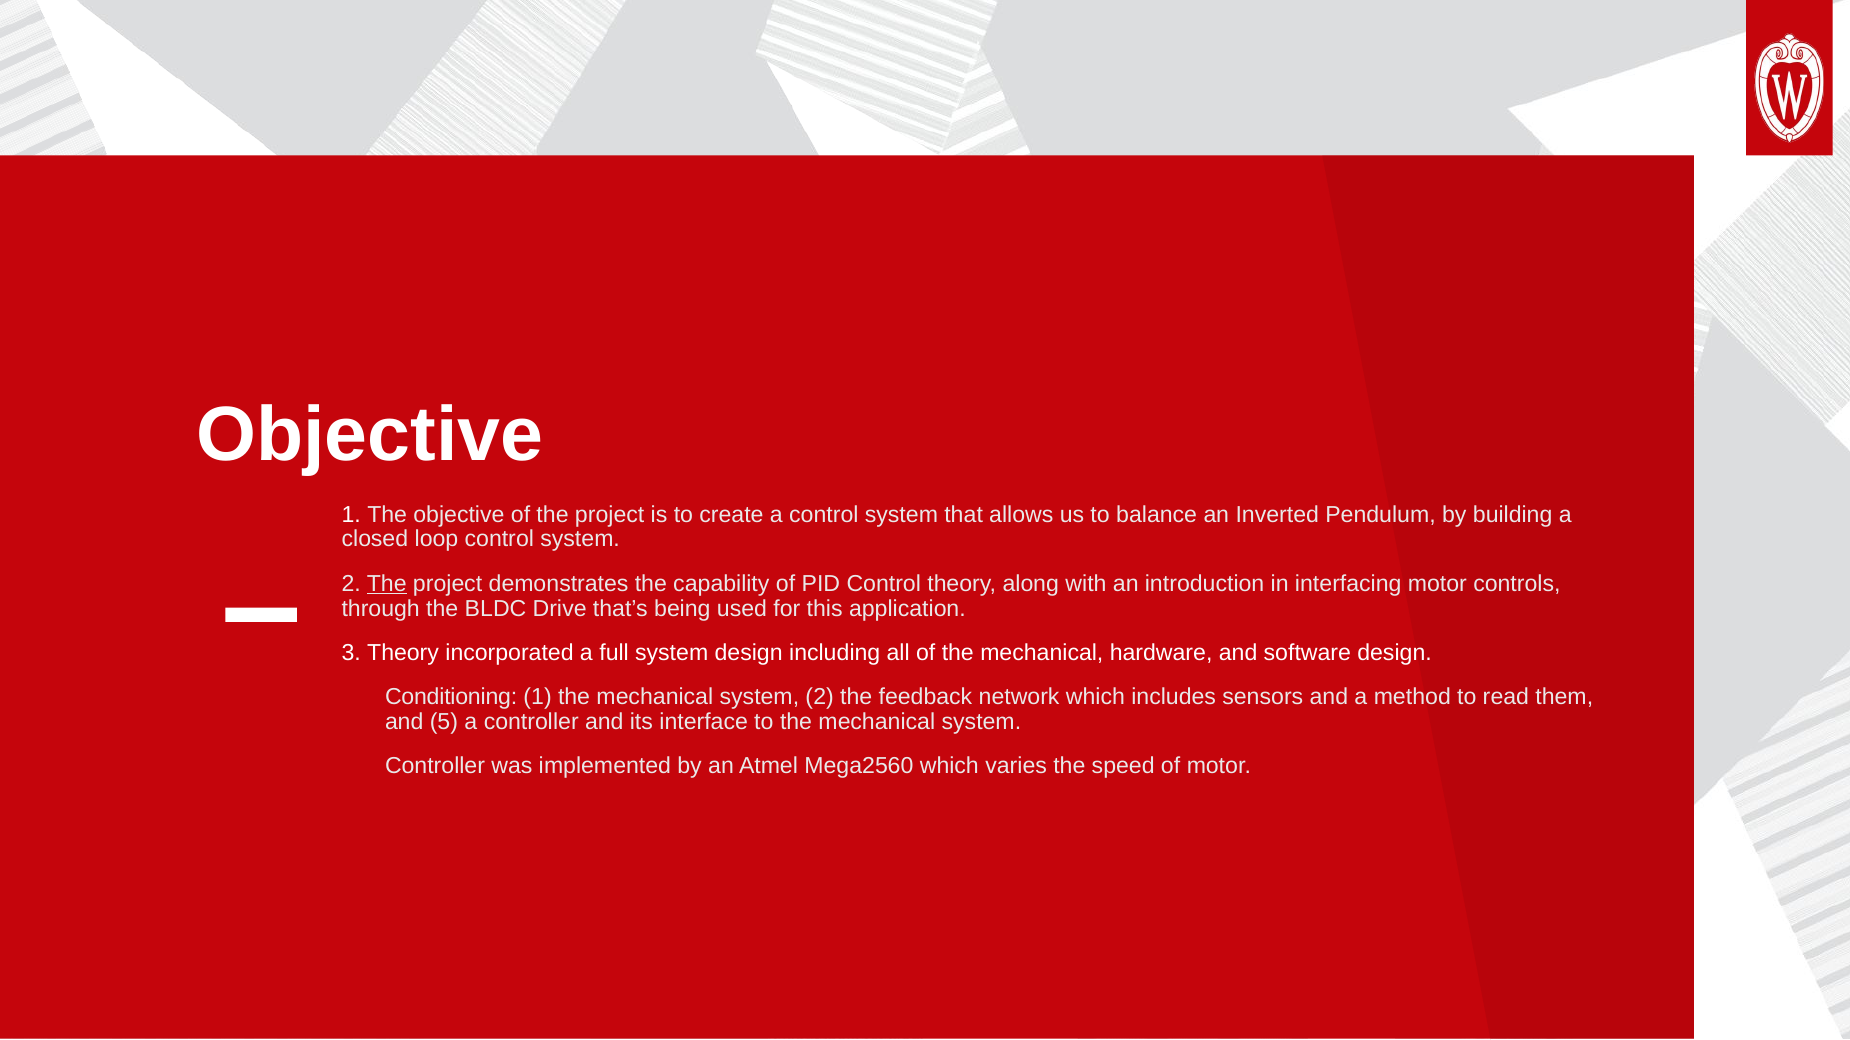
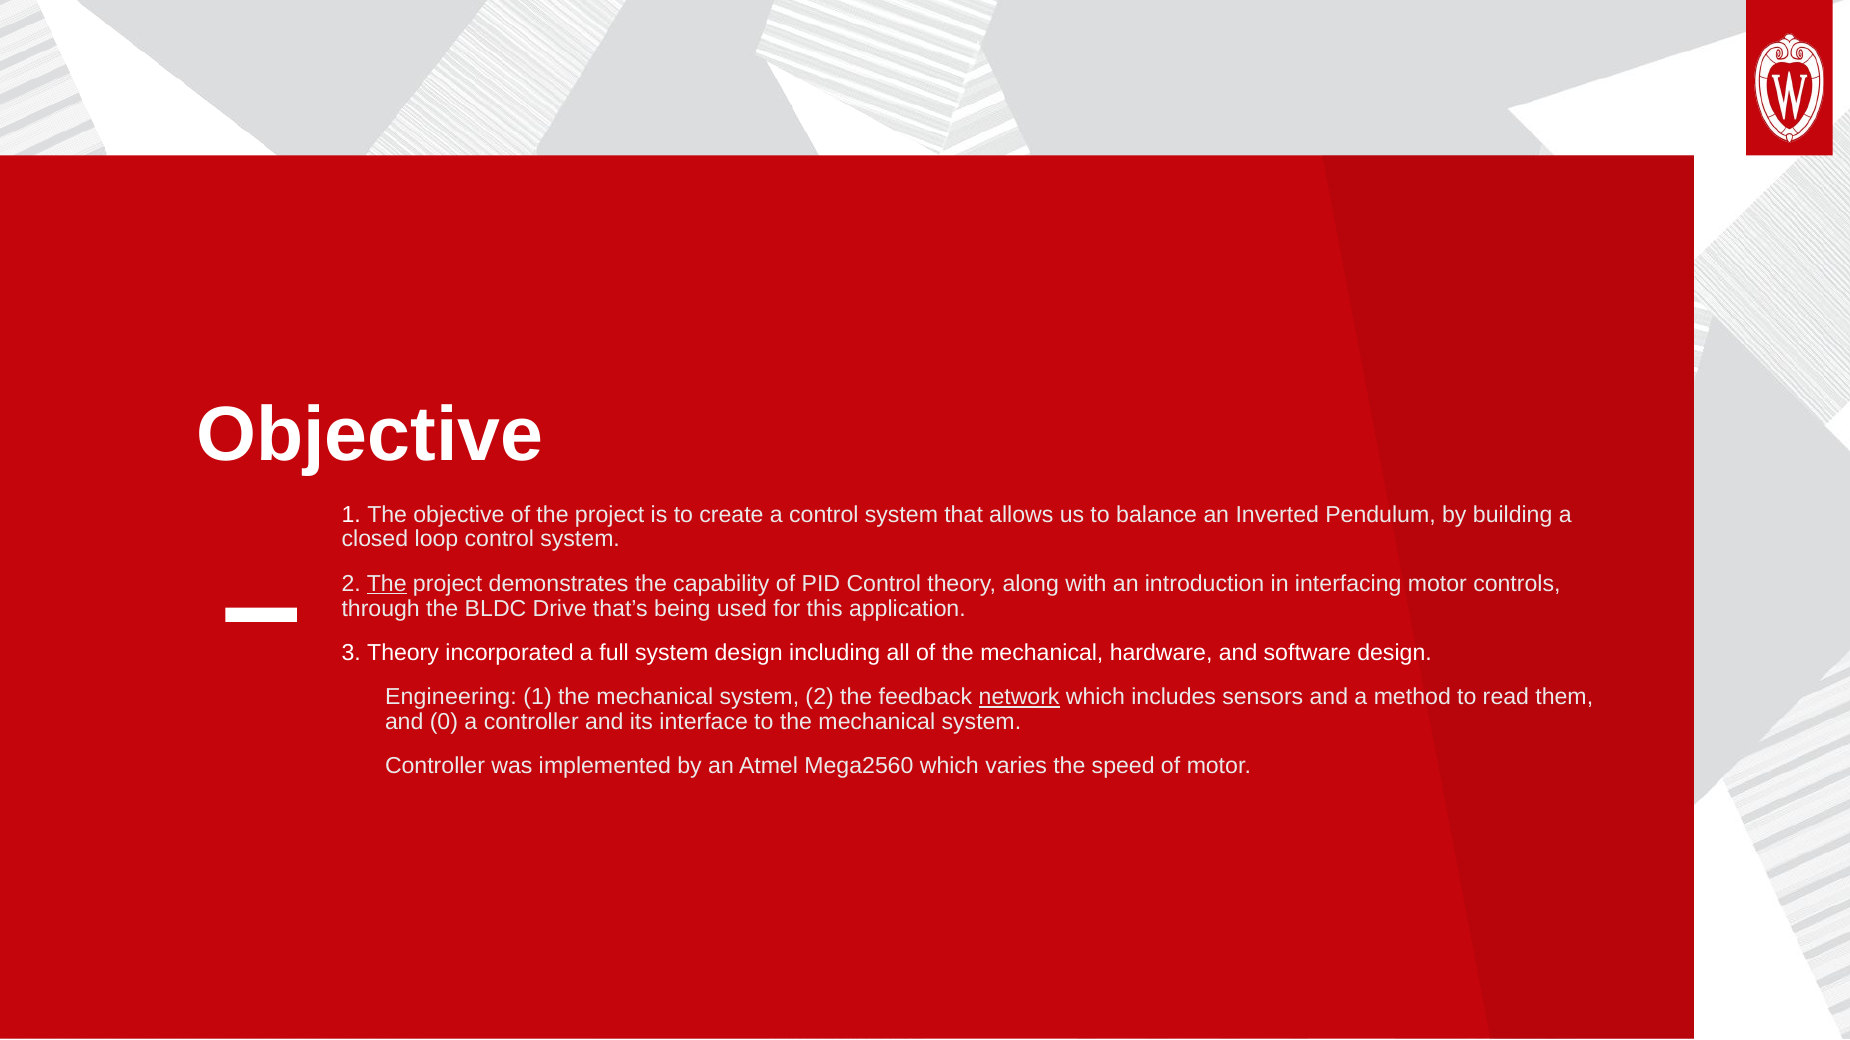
Conditioning: Conditioning -> Engineering
network underline: none -> present
5: 5 -> 0
